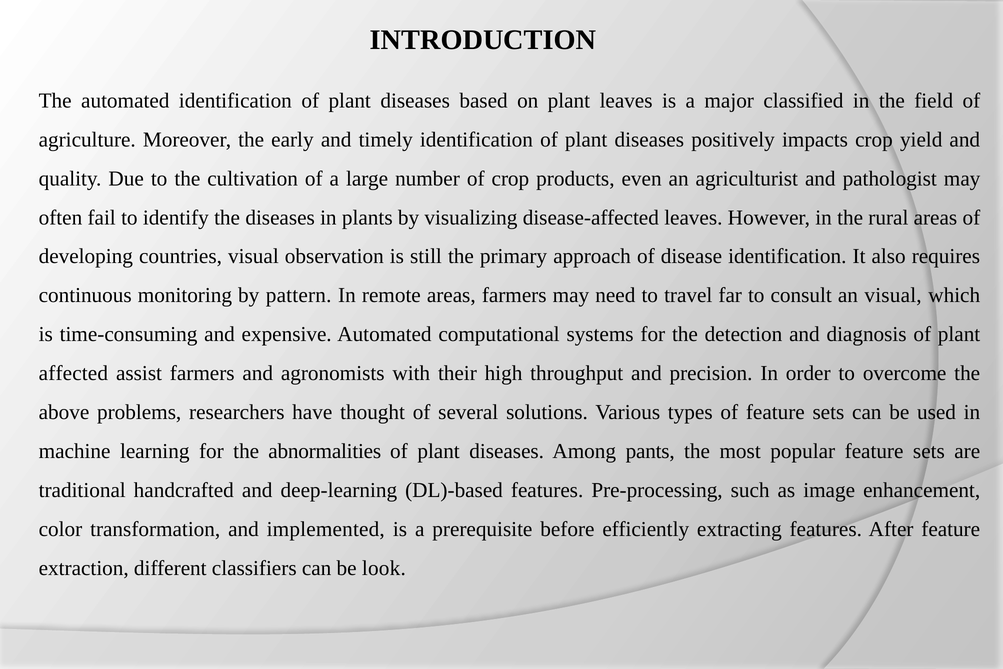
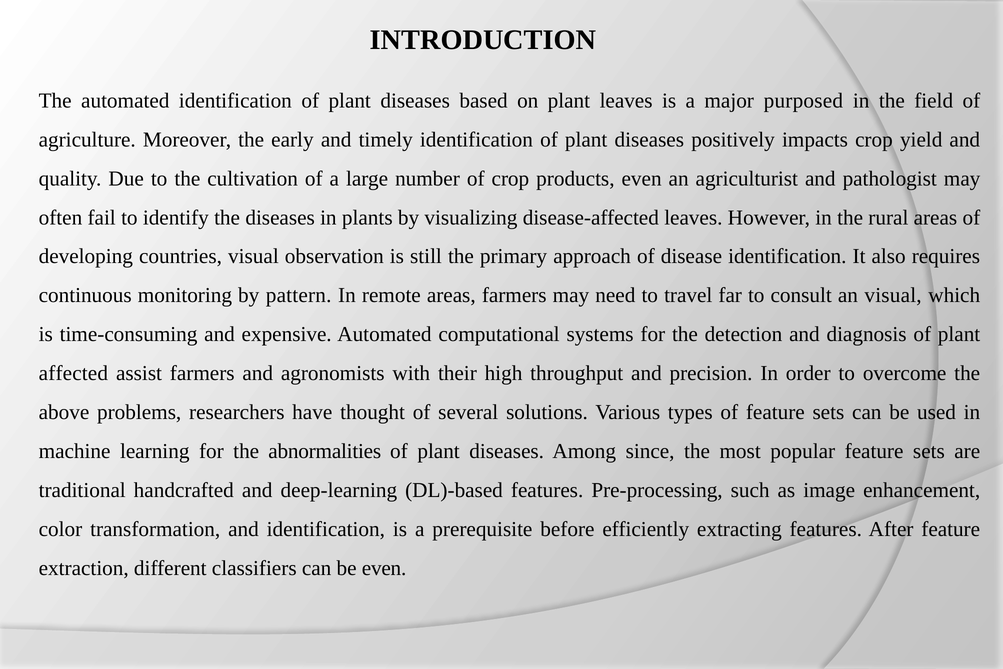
classified: classified -> purposed
pants: pants -> since
and implemented: implemented -> identification
be look: look -> even
